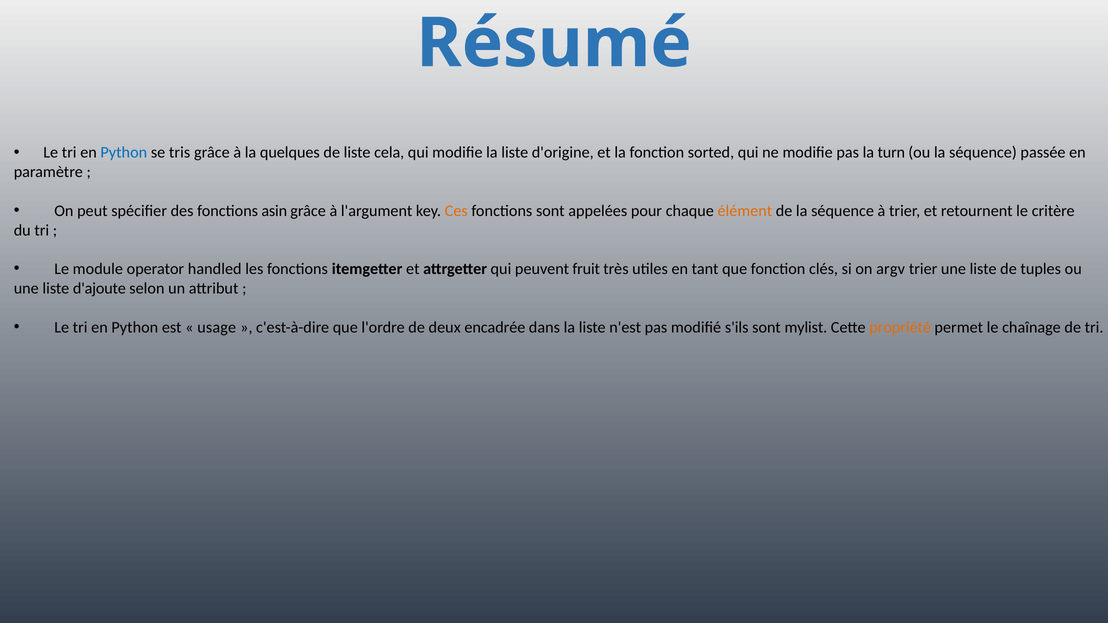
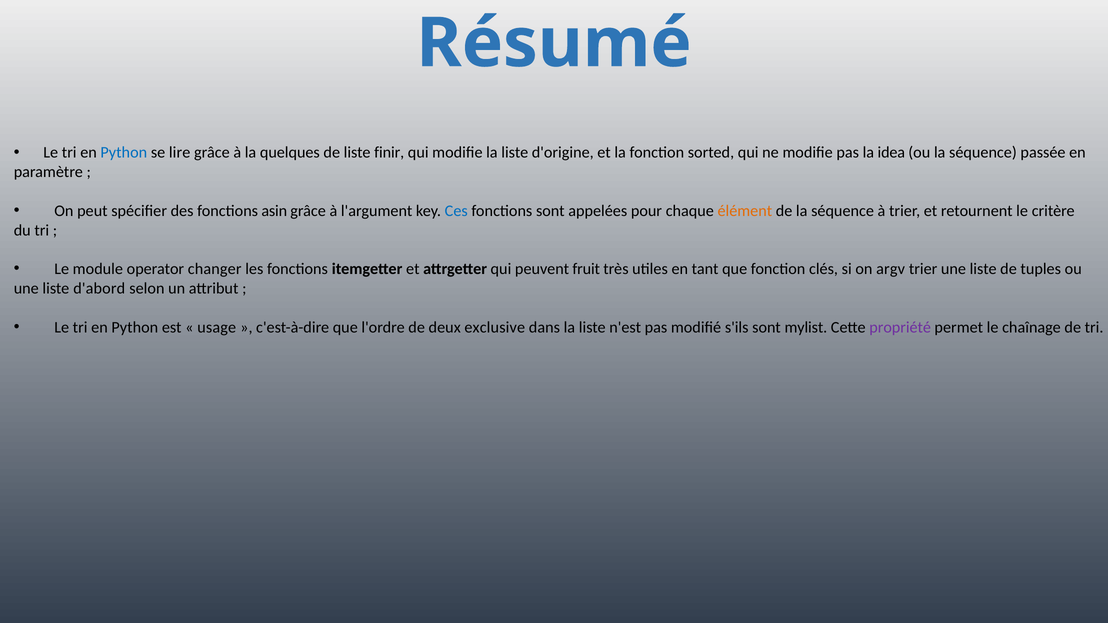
tris: tris -> lire
cela: cela -> finir
turn: turn -> idea
Ces colour: orange -> blue
handled: handled -> changer
d'ajoute: d'ajoute -> d'abord
encadrée: encadrée -> exclusive
propriété colour: orange -> purple
